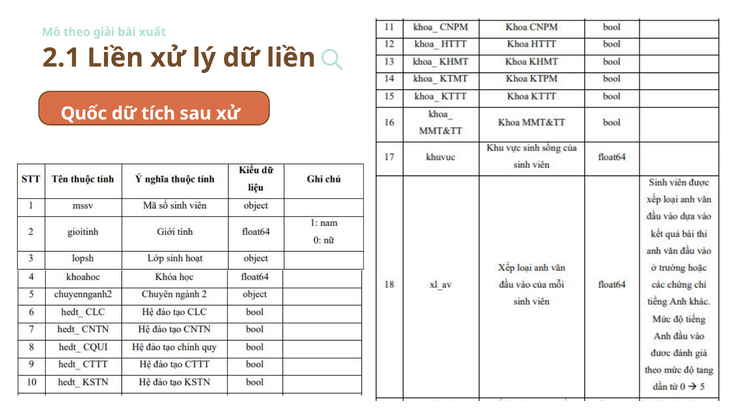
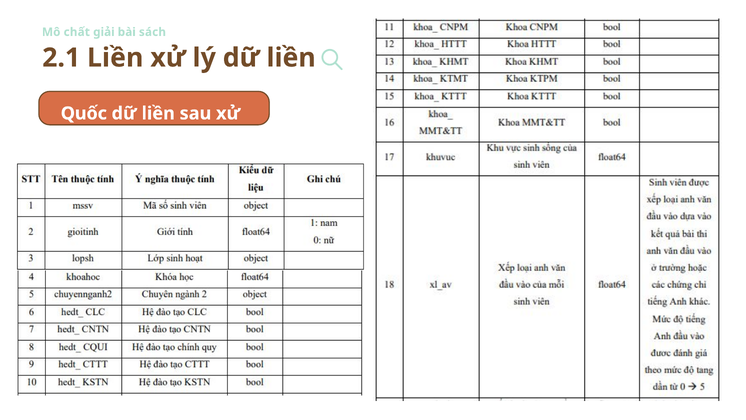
theo: theo -> chất
xuất: xuất -> sách
tích at (158, 113): tích -> liền
